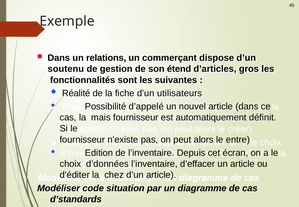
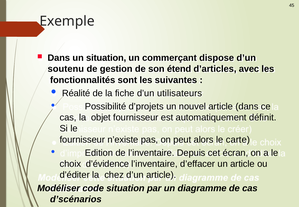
un relations: relations -> situation
gros: gros -> avec
d’appelé: d’appelé -> d’projets
mais: mais -> objet
entre: entre -> carte
d’données: d’données -> d’évidence
d’standards: d’standards -> d’scénarios
